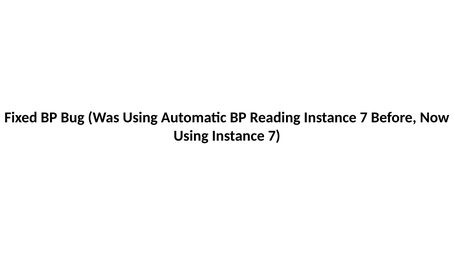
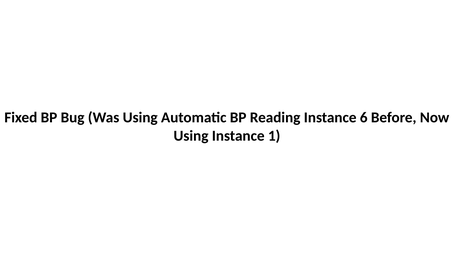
Reading Instance 7: 7 -> 6
Using Instance 7: 7 -> 1
